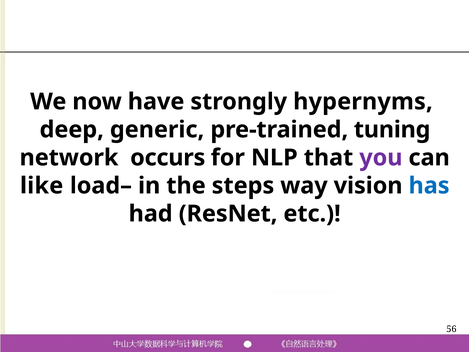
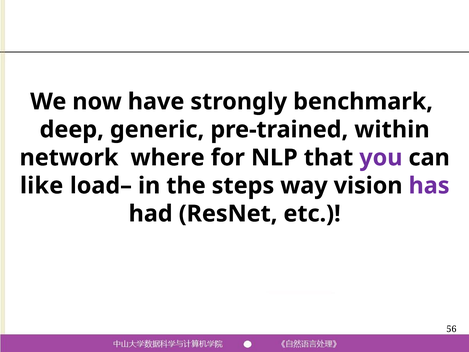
hypernyms: hypernyms -> benchmark
tuning: tuning -> within
occurs: occurs -> where
has colour: blue -> purple
